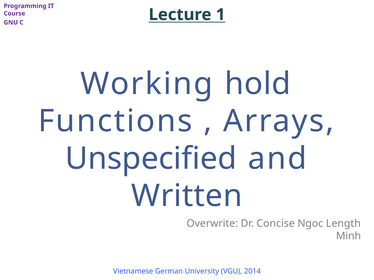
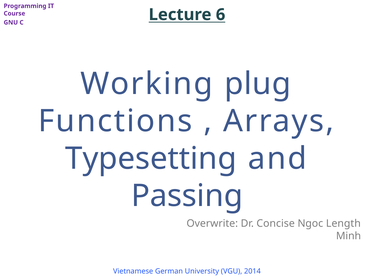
1: 1 -> 6
hold: hold -> plug
Unspecified: Unspecified -> Typesetting
Written: Written -> Passing
